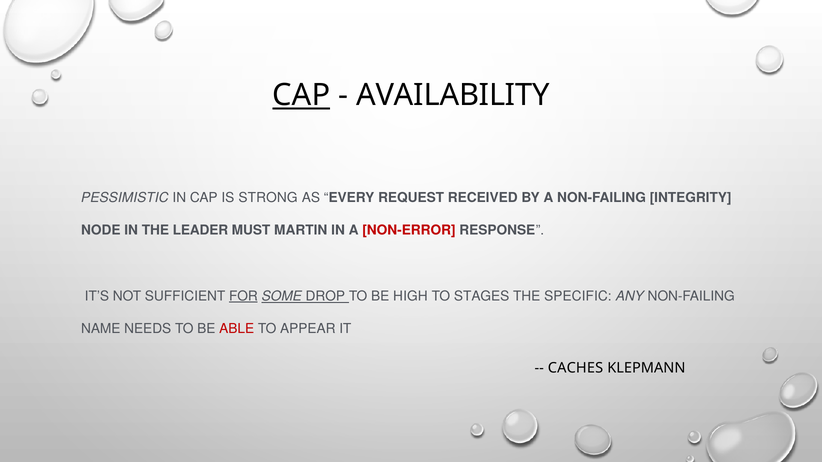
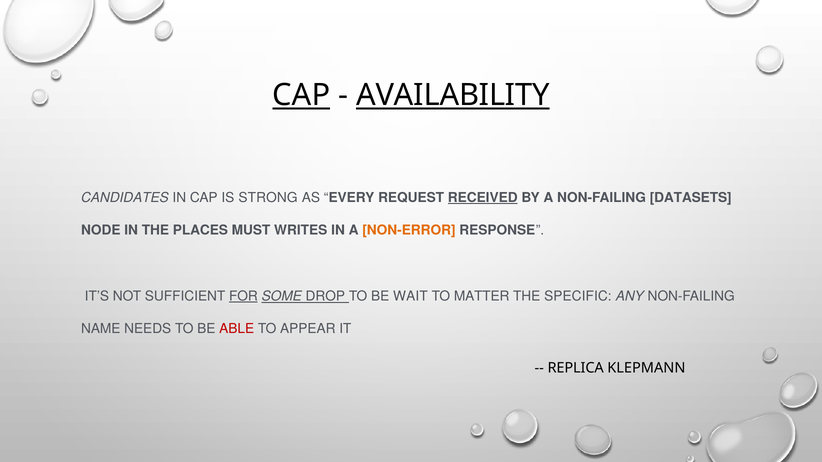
AVAILABILITY underline: none -> present
PESSIMISTIC: PESSIMISTIC -> CANDIDATES
RECEIVED underline: none -> present
INTEGRITY: INTEGRITY -> DATASETS
LEADER: LEADER -> PLACES
MARTIN: MARTIN -> WRITES
NON-ERROR colour: red -> orange
HIGH: HIGH -> WAIT
STAGES: STAGES -> MATTER
CACHES: CACHES -> REPLICA
